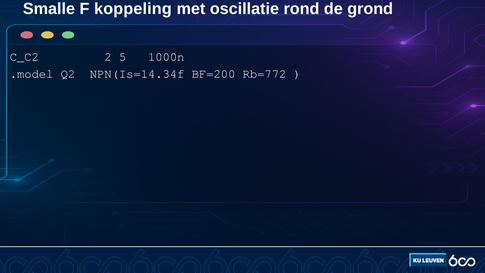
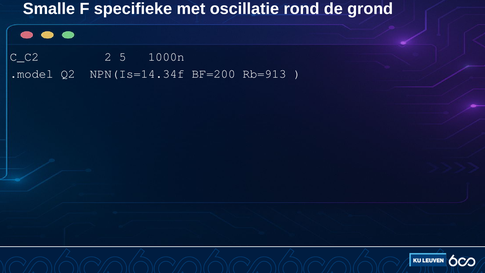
koppeling: koppeling -> specifieke
Rb=772: Rb=772 -> Rb=913
